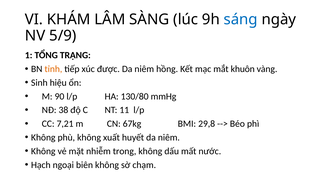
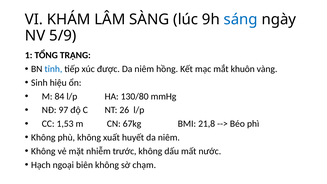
tỉnh colour: orange -> blue
90: 90 -> 84
38: 38 -> 97
11: 11 -> 26
7,21: 7,21 -> 1,53
29,8: 29,8 -> 21,8
trong: trong -> trước
